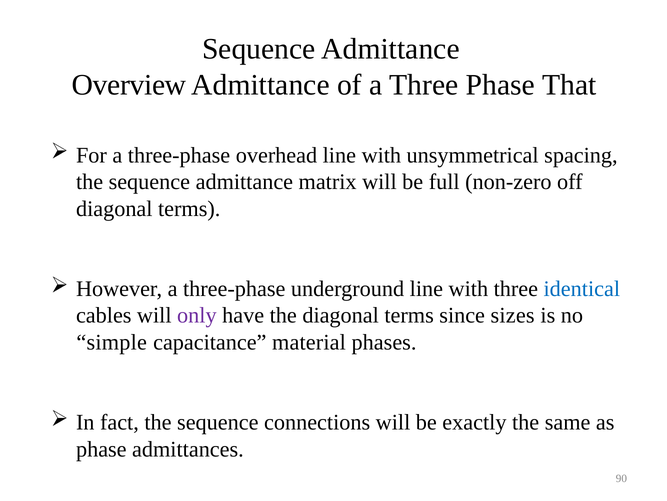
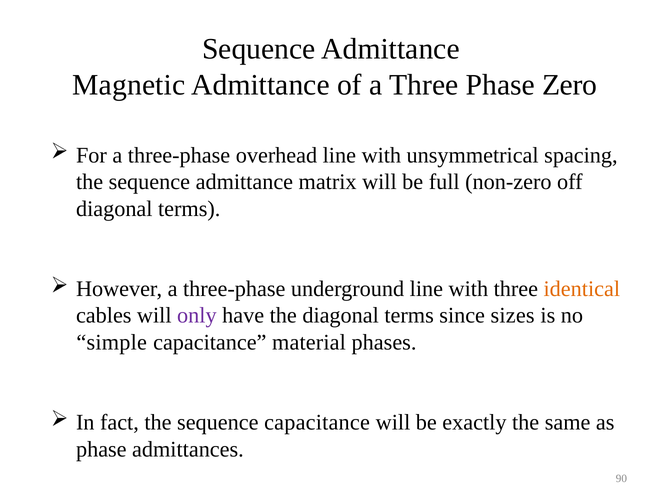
Overview: Overview -> Magnetic
That: That -> Zero
identical colour: blue -> orange
sequence connections: connections -> capacitance
